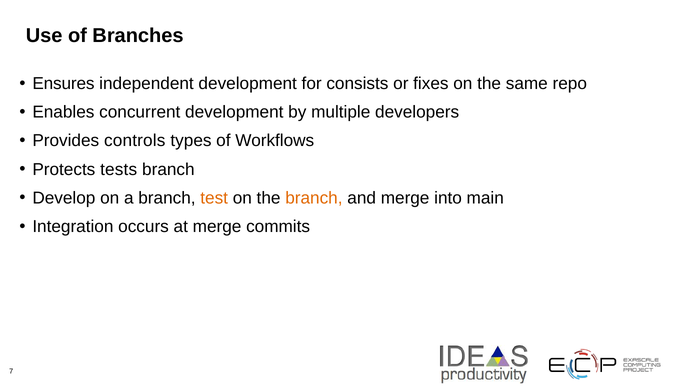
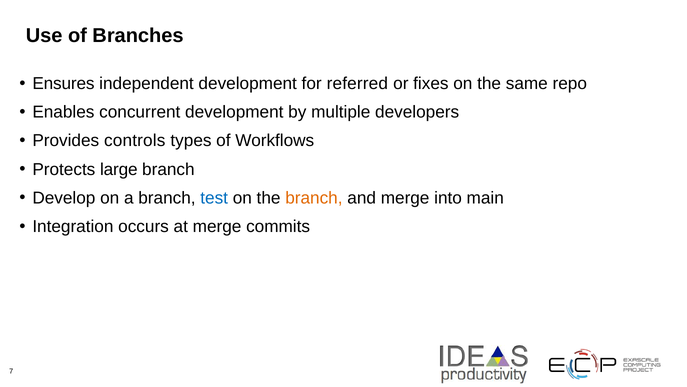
consists: consists -> referred
tests: tests -> large
test colour: orange -> blue
